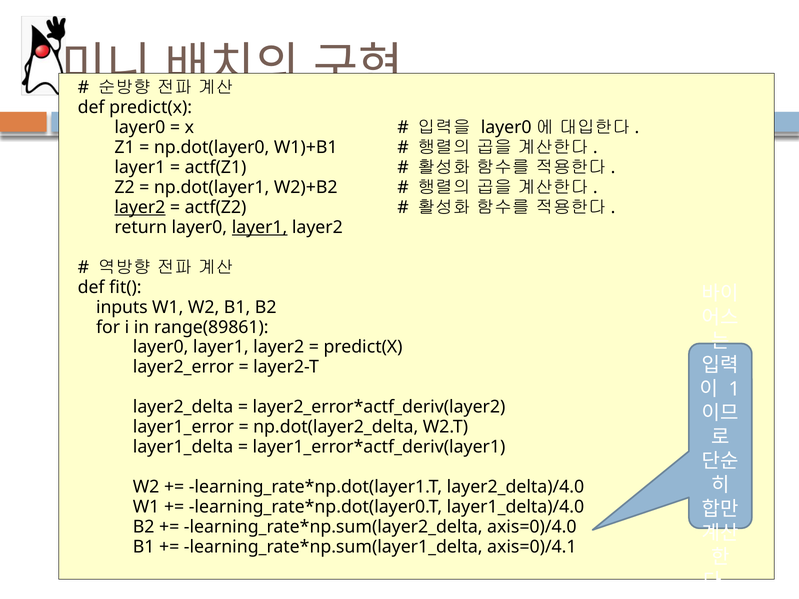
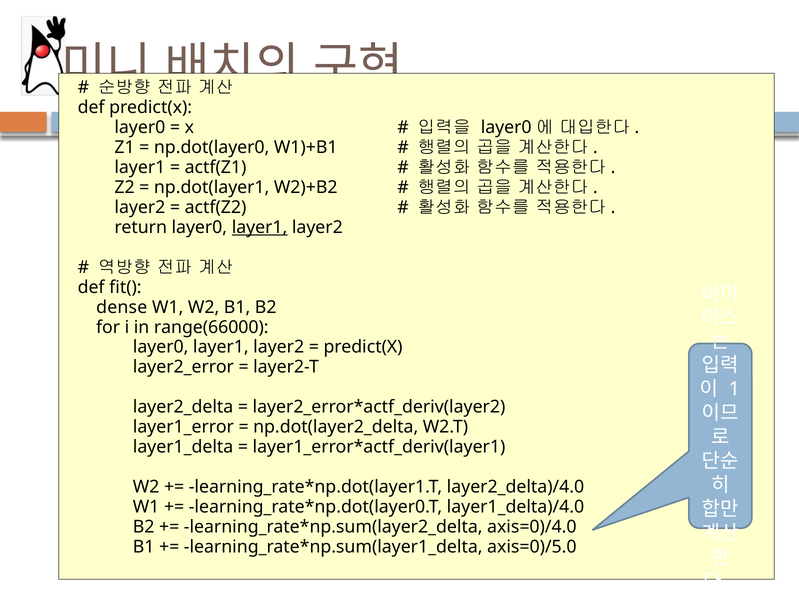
layer2 at (140, 207) underline: present -> none
inputs: inputs -> dense
range(89861: range(89861 -> range(66000
axis=0)/4.1: axis=0)/4.1 -> axis=0)/5.0
